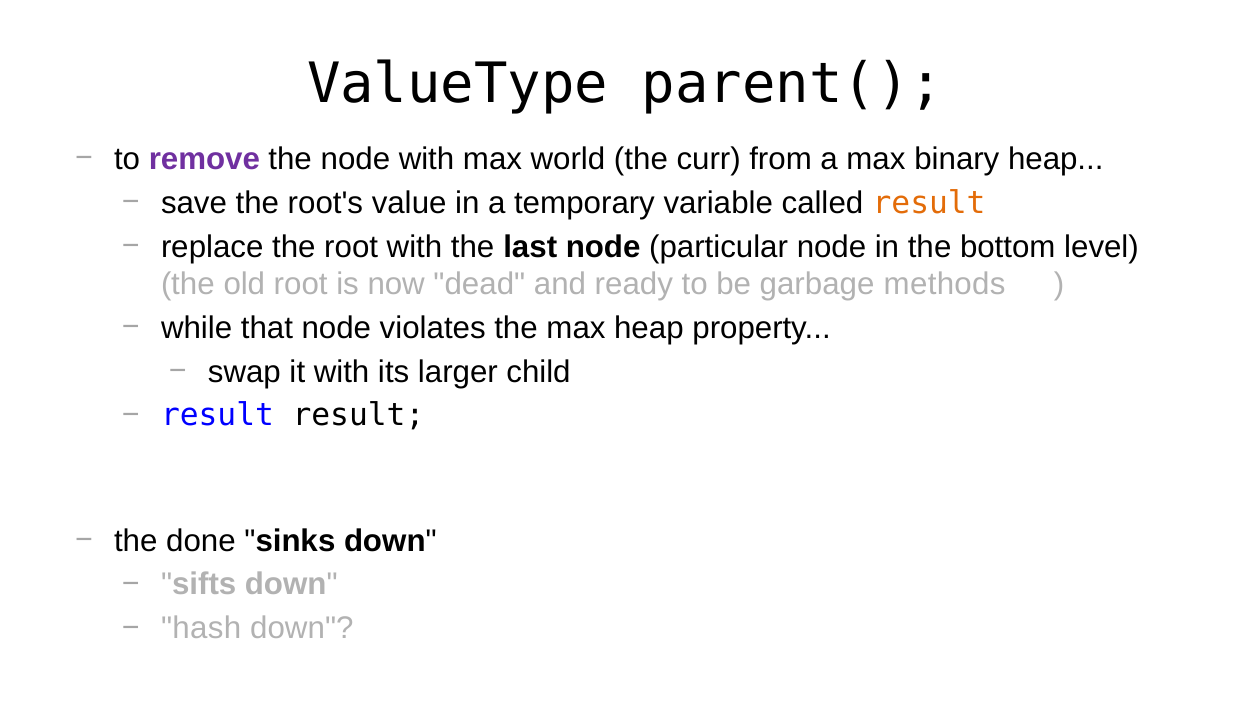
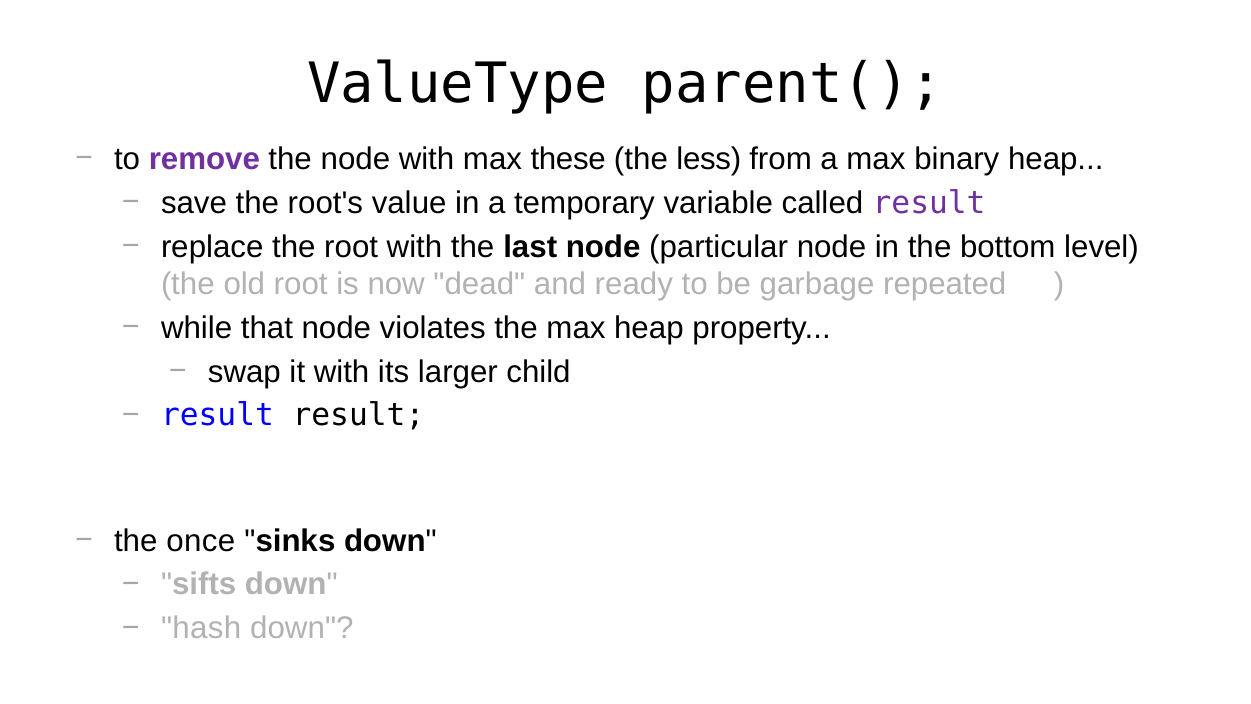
world: world -> these
curr: curr -> less
result at (929, 203) colour: orange -> purple
methods: methods -> repeated
done: done -> once
